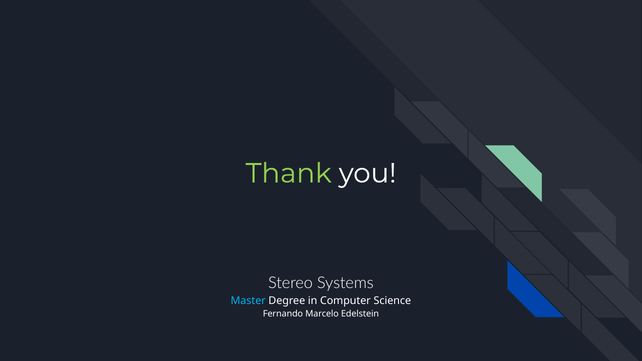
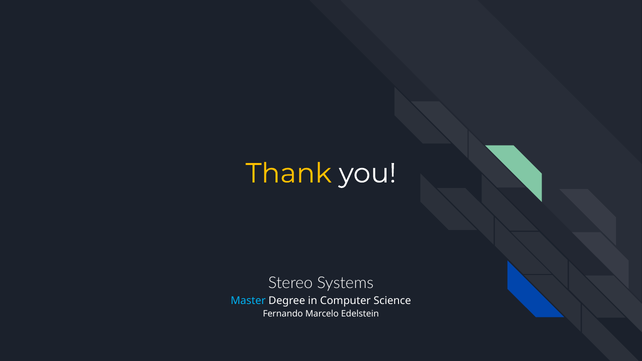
Thank colour: light green -> yellow
